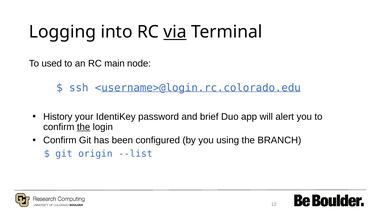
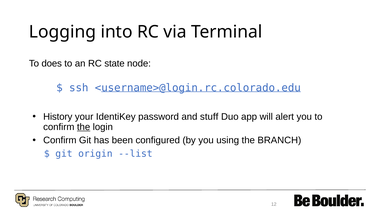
via underline: present -> none
used: used -> does
main: main -> state
brief: brief -> stuff
